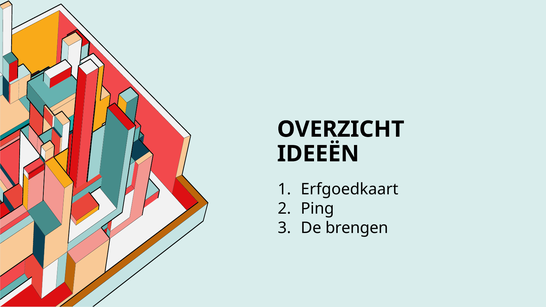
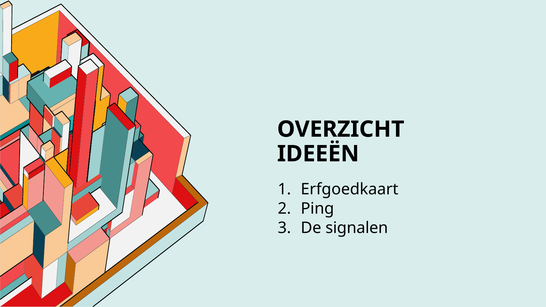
brengen: brengen -> signalen
